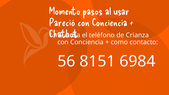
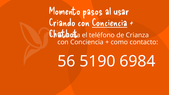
Pareció: Pareció -> Criando
Conciencia at (110, 23) underline: none -> present
8151: 8151 -> 5190
